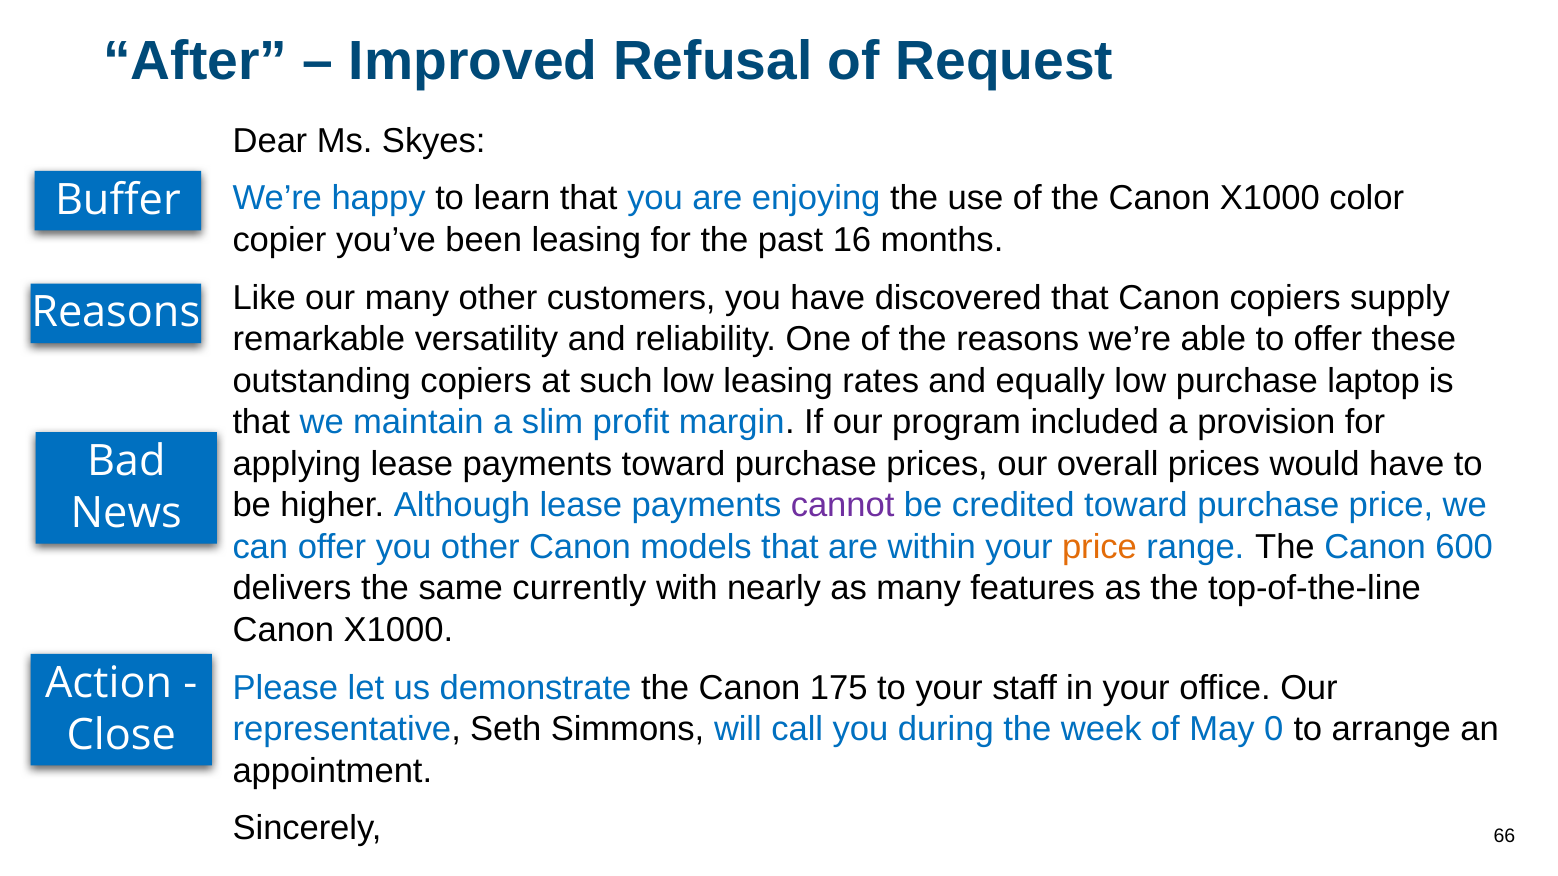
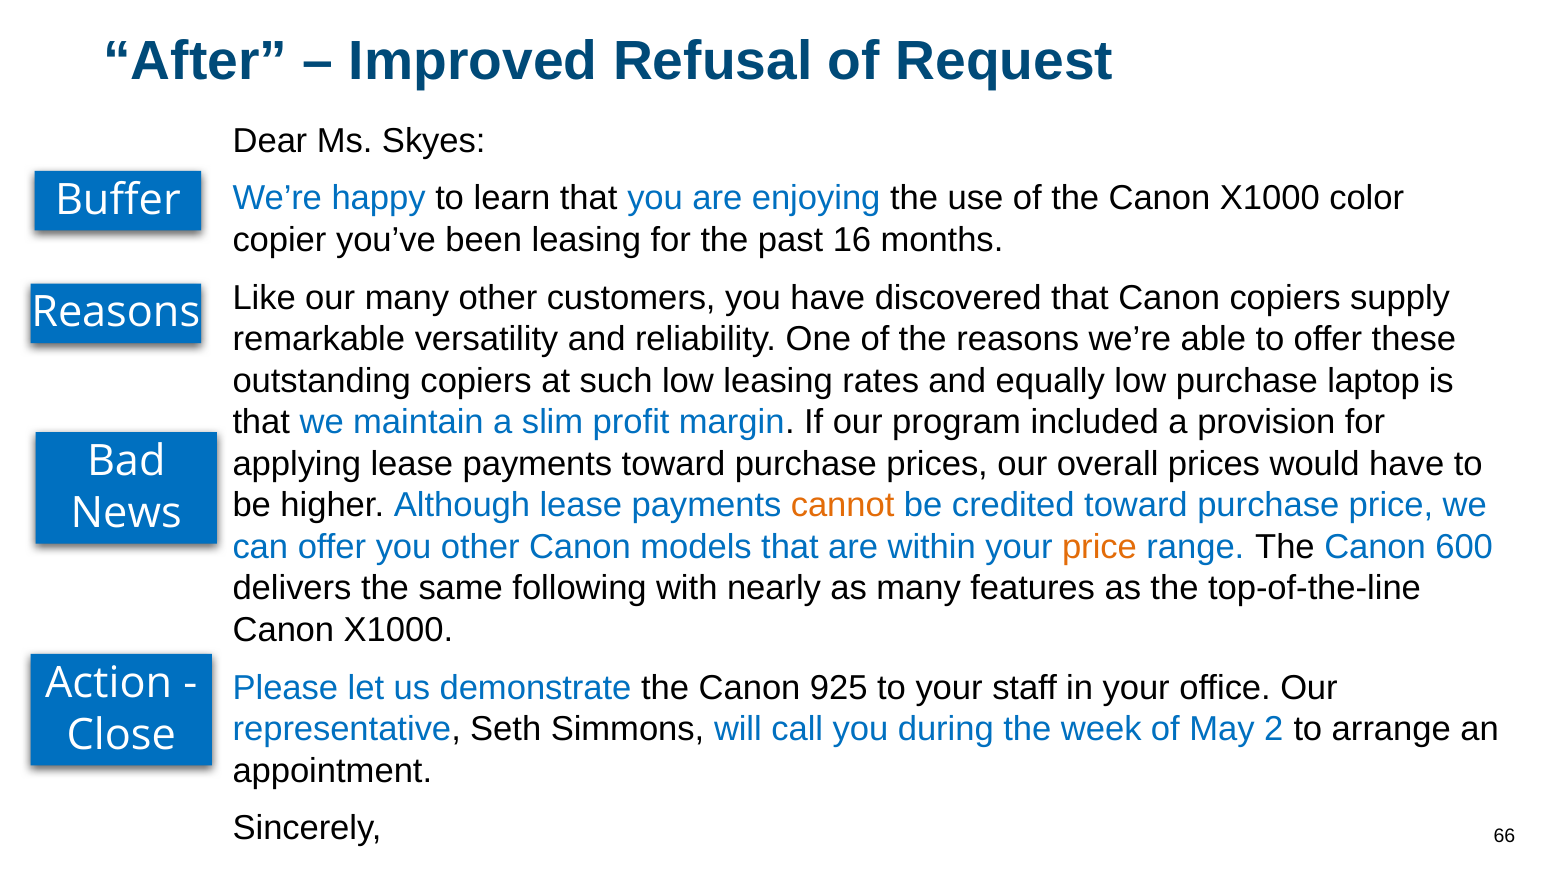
cannot colour: purple -> orange
currently: currently -> following
175: 175 -> 925
0: 0 -> 2
